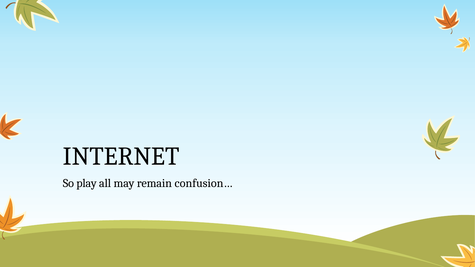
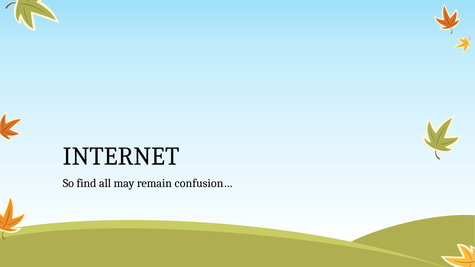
play: play -> find
